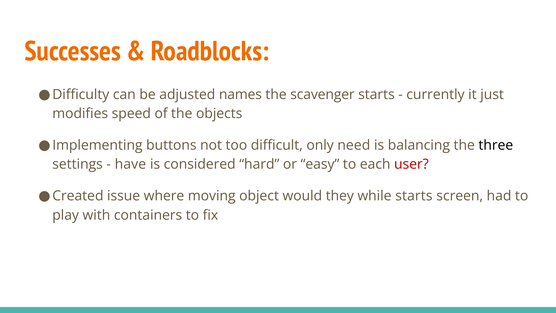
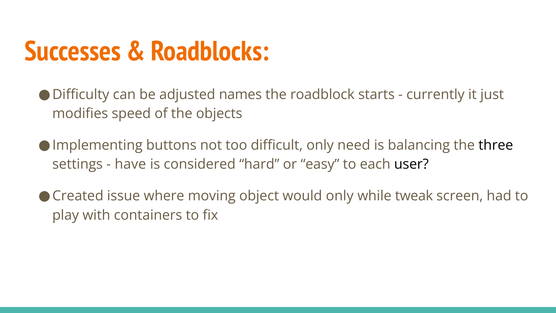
scavenger: scavenger -> roadblock
user colour: red -> black
would they: they -> only
while starts: starts -> tweak
